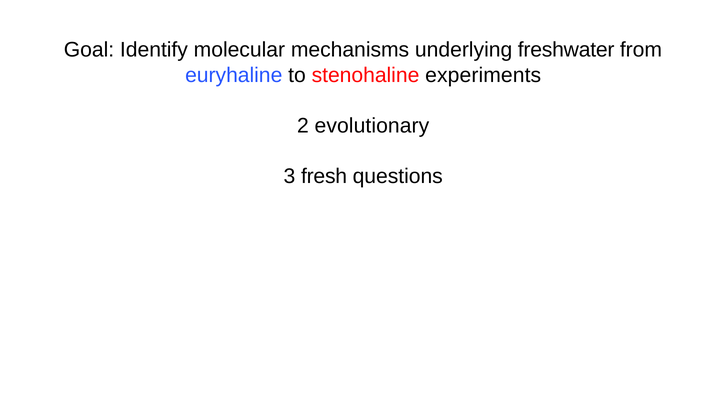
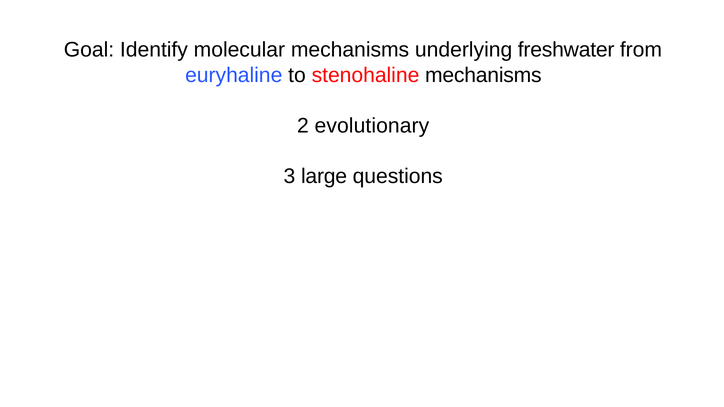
stenohaline experiments: experiments -> mechanisms
fresh: fresh -> large
